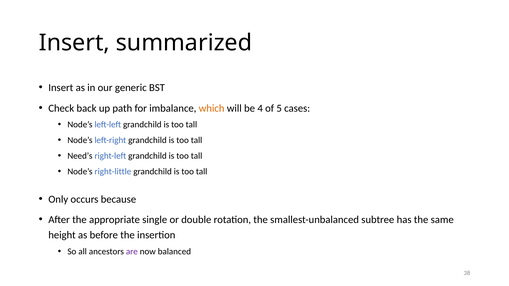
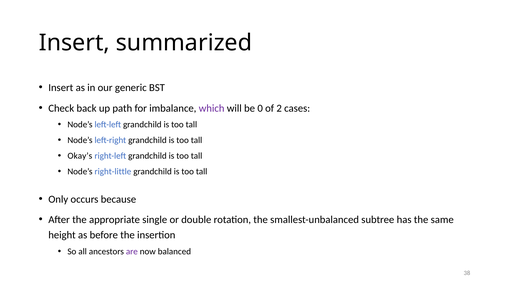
which colour: orange -> purple
4: 4 -> 0
5: 5 -> 2
Need’s: Need’s -> Okay’s
